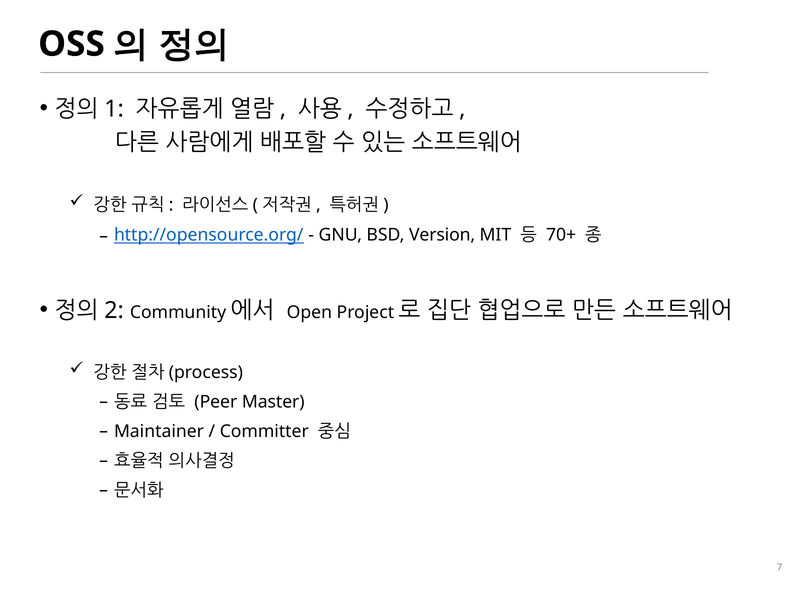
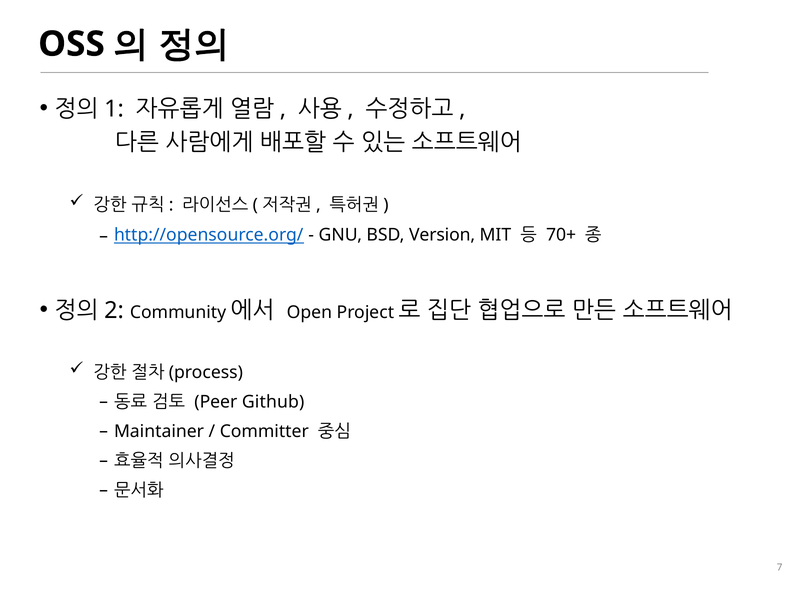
Master: Master -> Github
